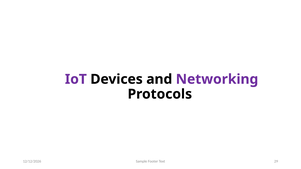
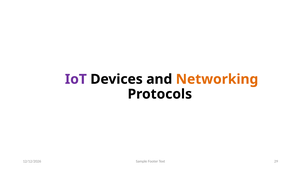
Networking colour: purple -> orange
